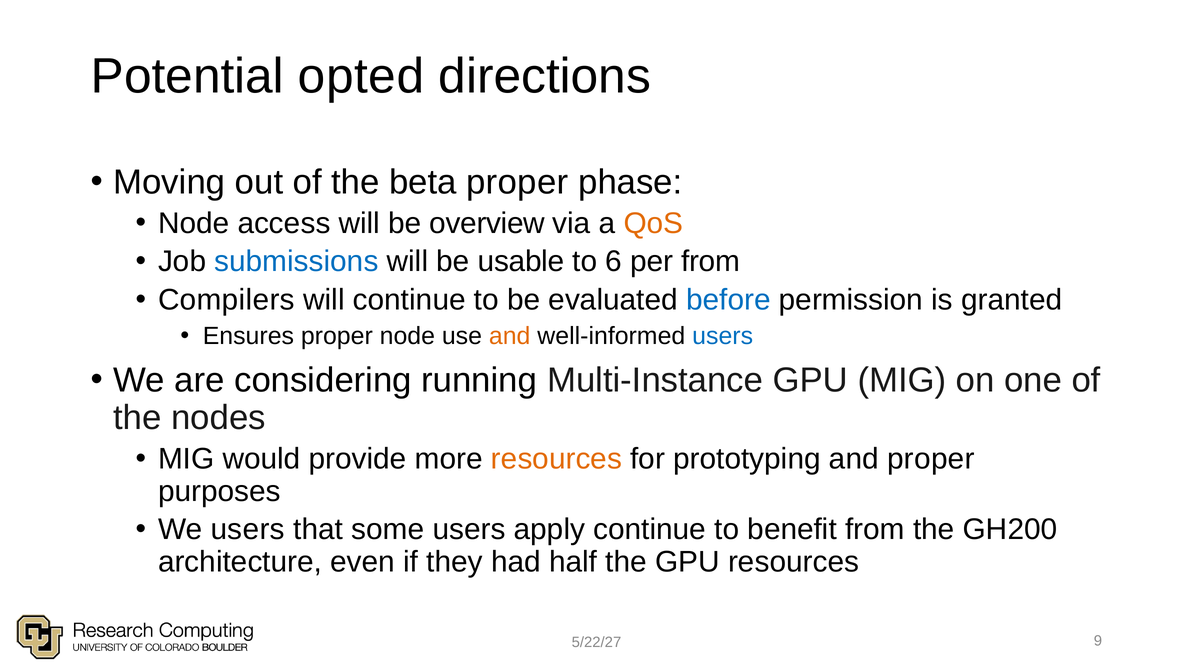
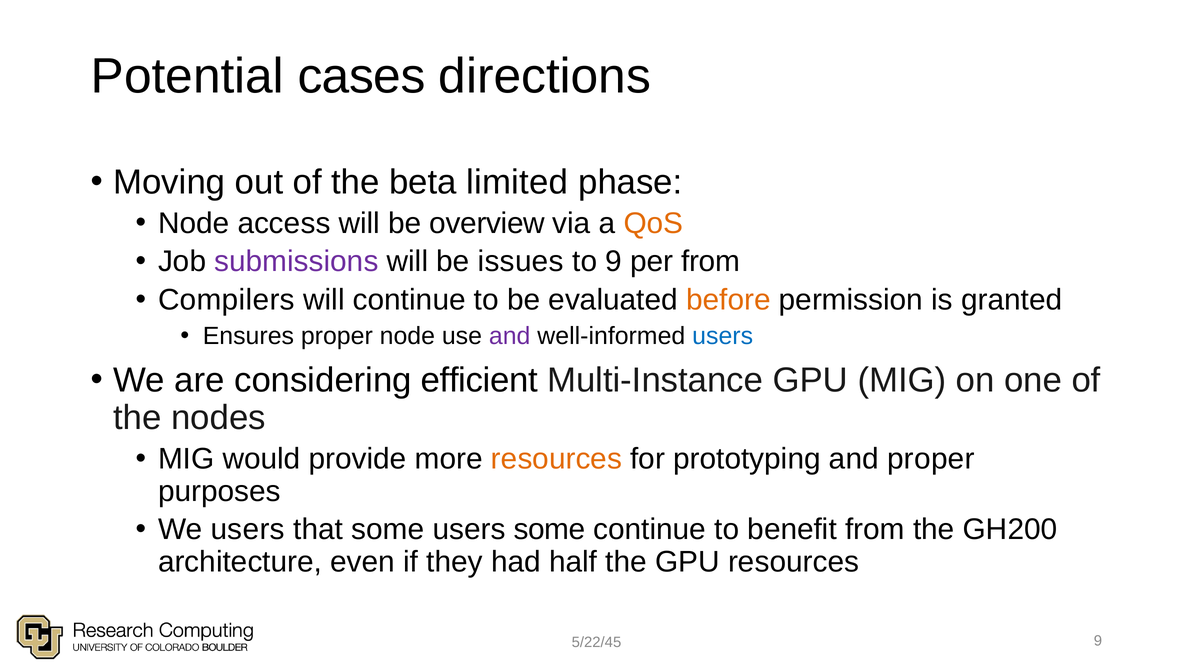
opted: opted -> cases
beta proper: proper -> limited
submissions colour: blue -> purple
usable: usable -> issues
to 6: 6 -> 9
before colour: blue -> orange
and at (510, 336) colour: orange -> purple
running: running -> efficient
users apply: apply -> some
5/22/27: 5/22/27 -> 5/22/45
